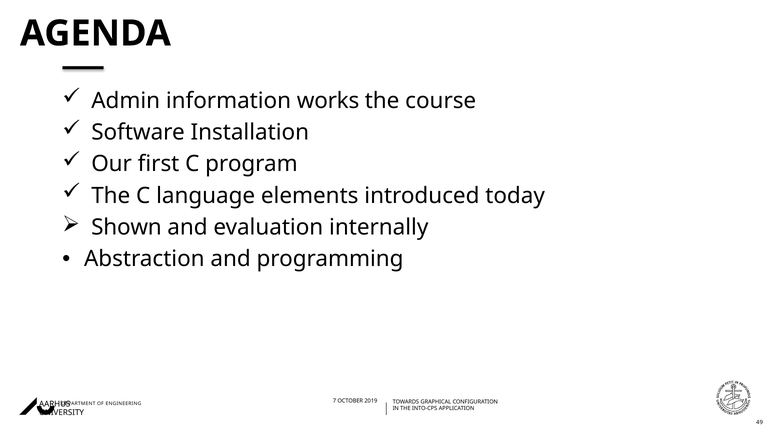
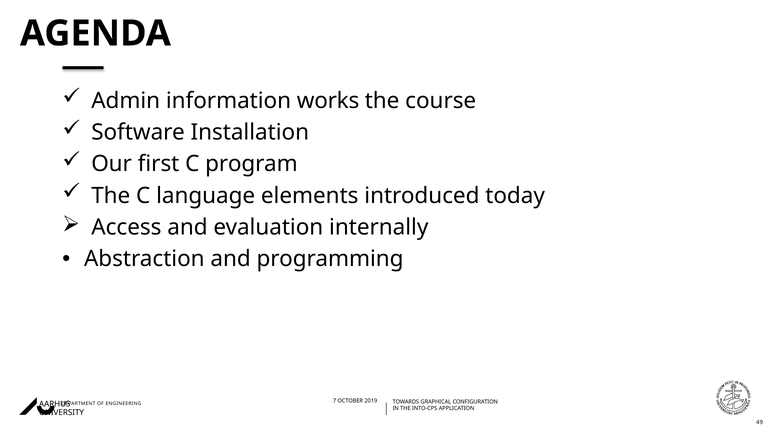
Shown: Shown -> Access
